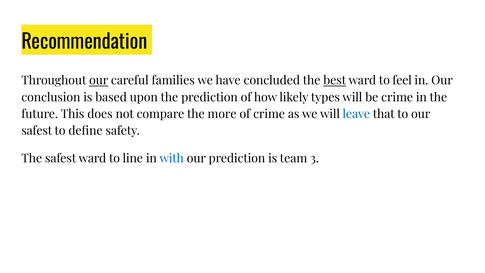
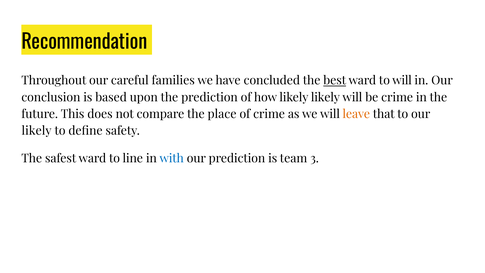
our at (99, 81) underline: present -> none
to feel: feel -> will
likely types: types -> likely
more: more -> place
leave colour: blue -> orange
safest at (37, 131): safest -> likely
